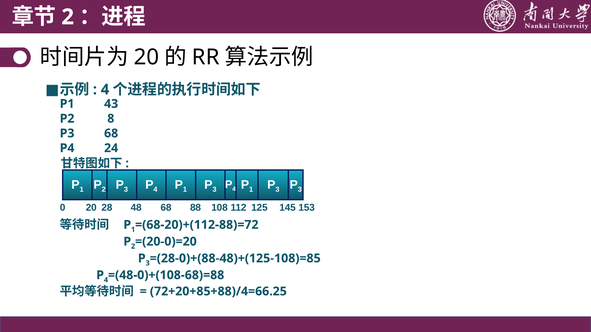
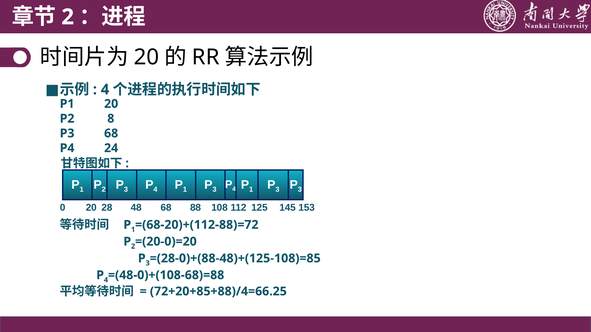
P1 43: 43 -> 20
